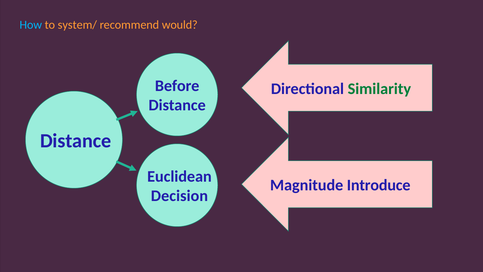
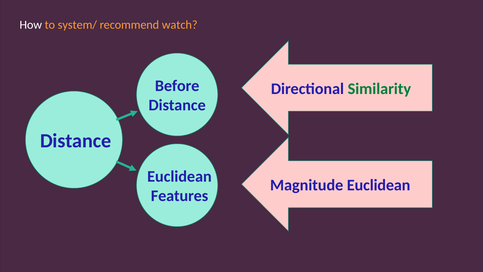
How colour: light blue -> white
would: would -> watch
Magnitude Introduce: Introduce -> Euclidean
Decision: Decision -> Features
